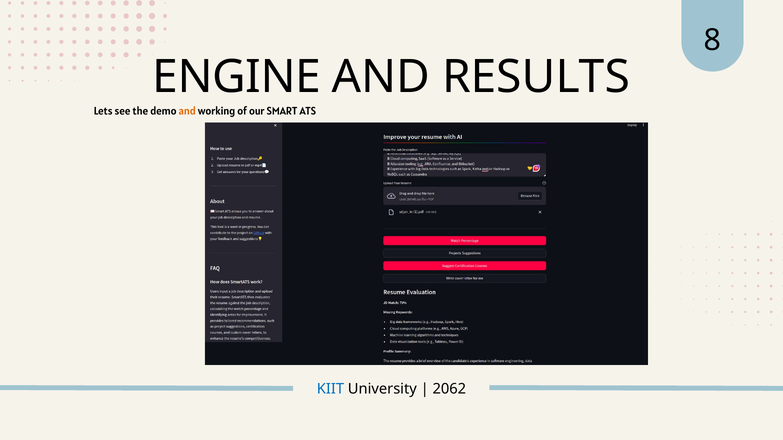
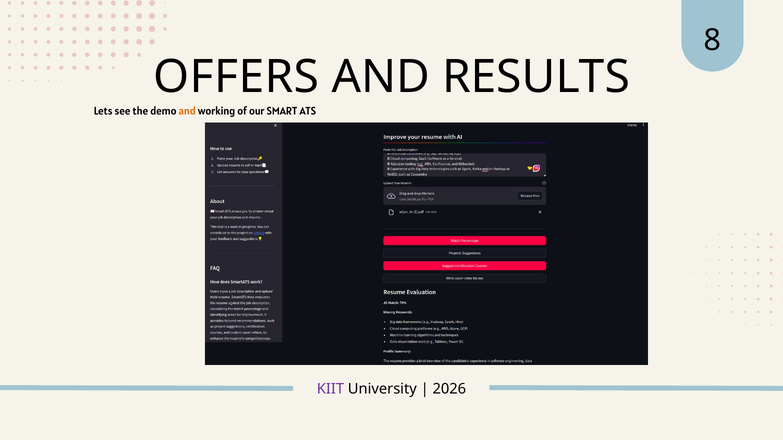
ENGINE: ENGINE -> OFFERS
KIIT colour: blue -> purple
2062: 2062 -> 2026
